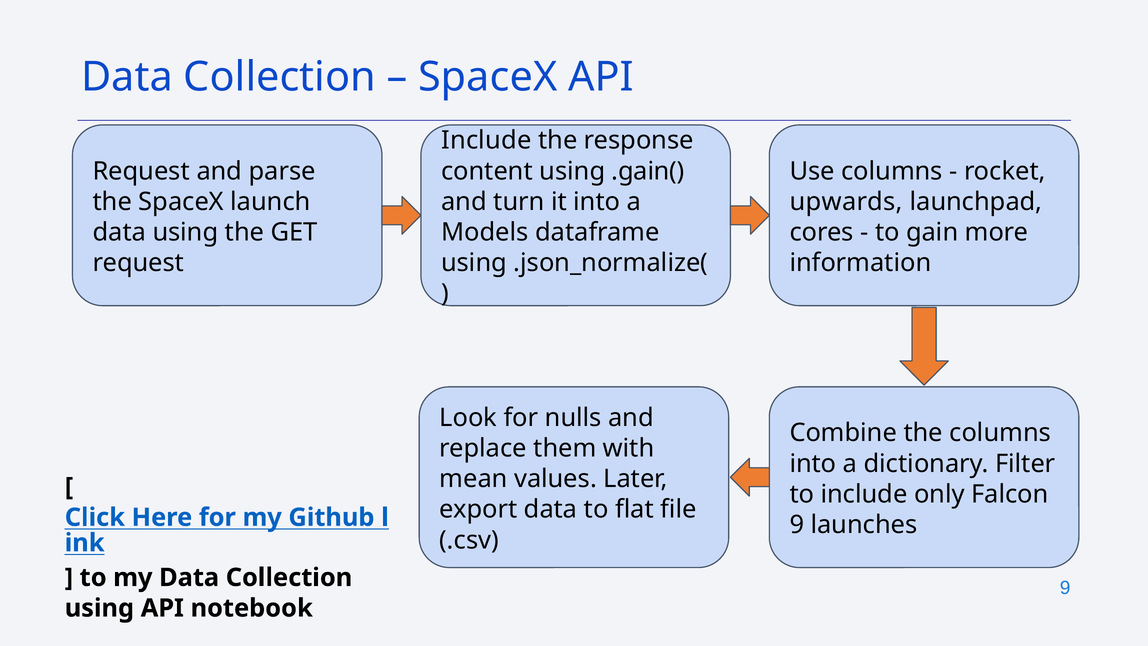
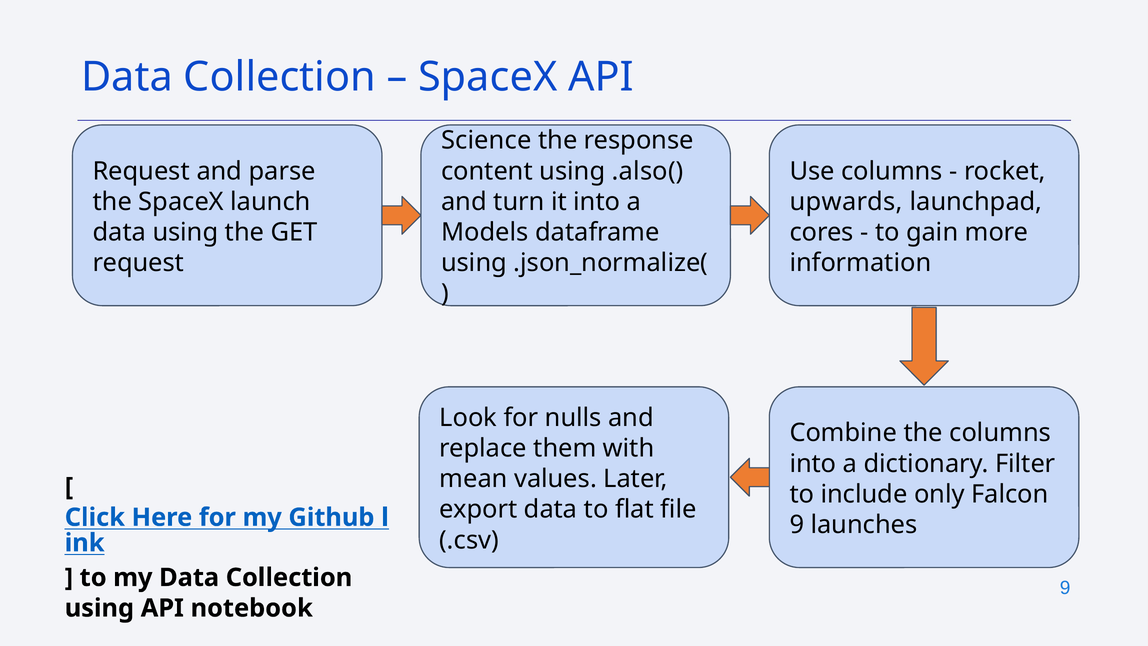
Include at (486, 140): Include -> Science
.gain(: .gain( -> .also(
